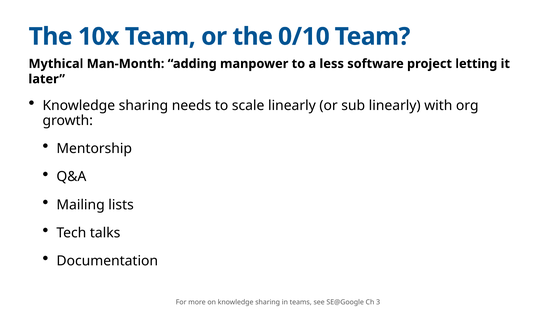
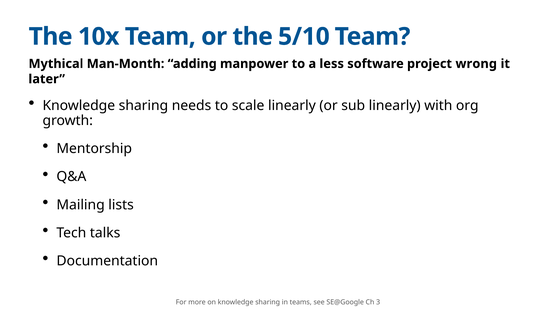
0/10: 0/10 -> 5/10
letting: letting -> wrong
